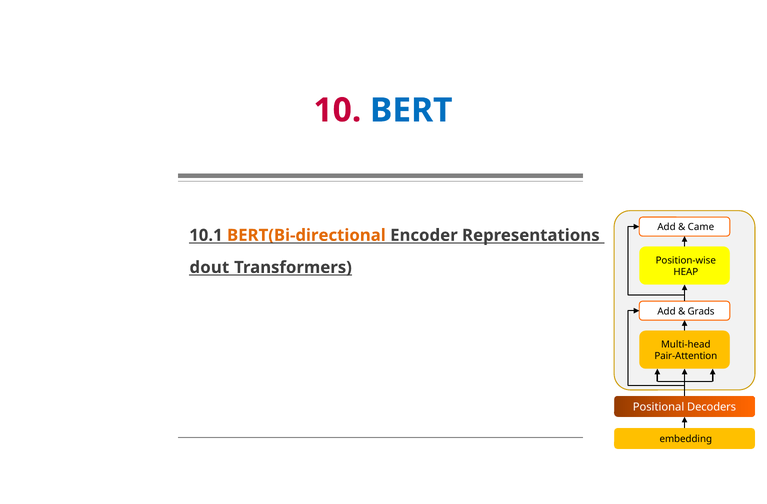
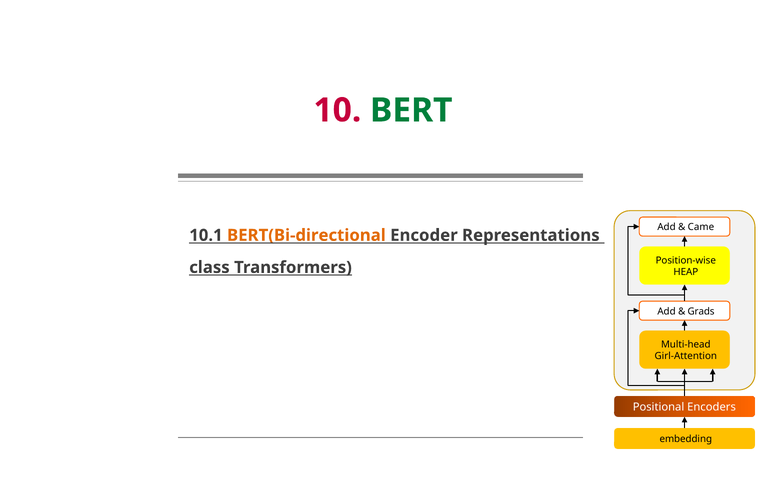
BERT colour: blue -> green
dout: dout -> class
Pair-Attention: Pair-Attention -> Girl-Attention
Decoders: Decoders -> Encoders
